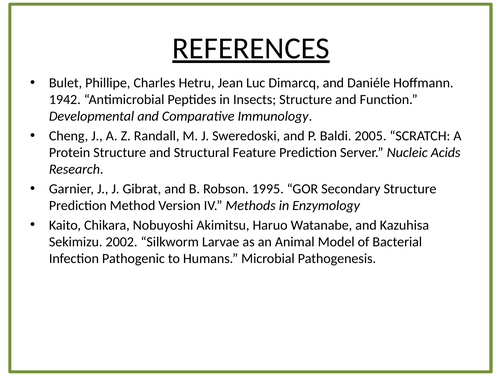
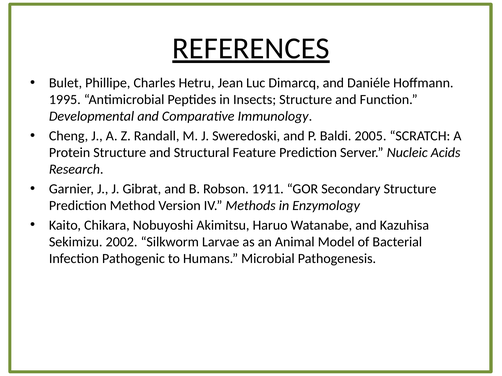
1942: 1942 -> 1995
1995: 1995 -> 1911
